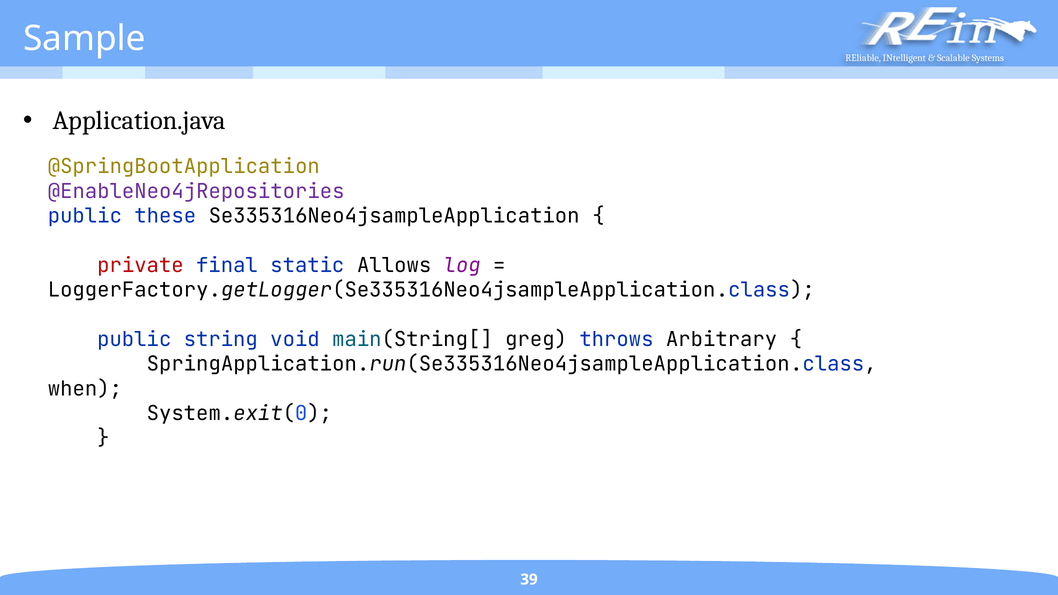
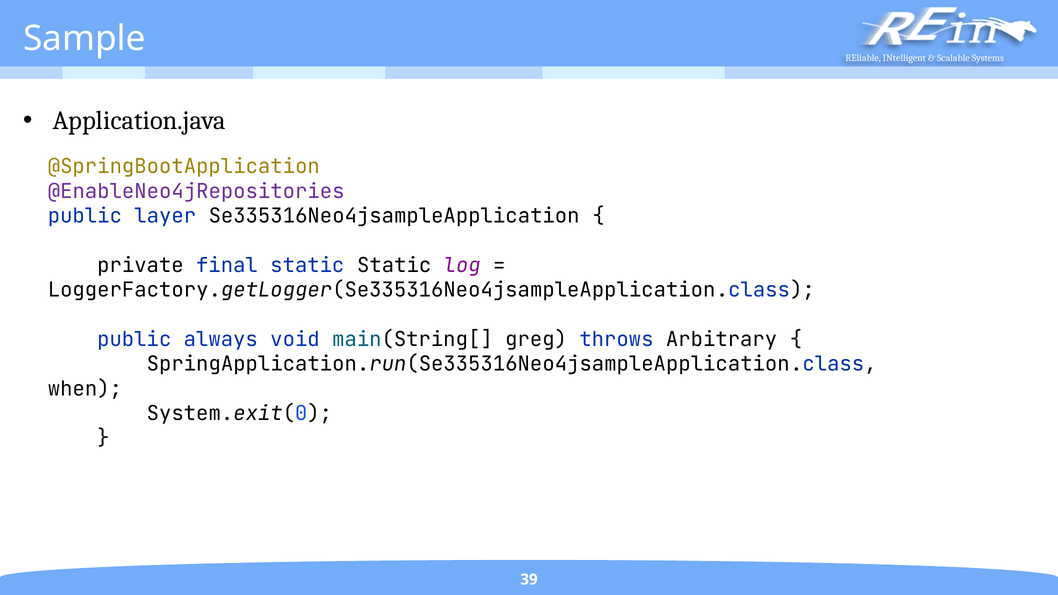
these: these -> layer
private colour: red -> black
static Allows: Allows -> Static
string: string -> always
